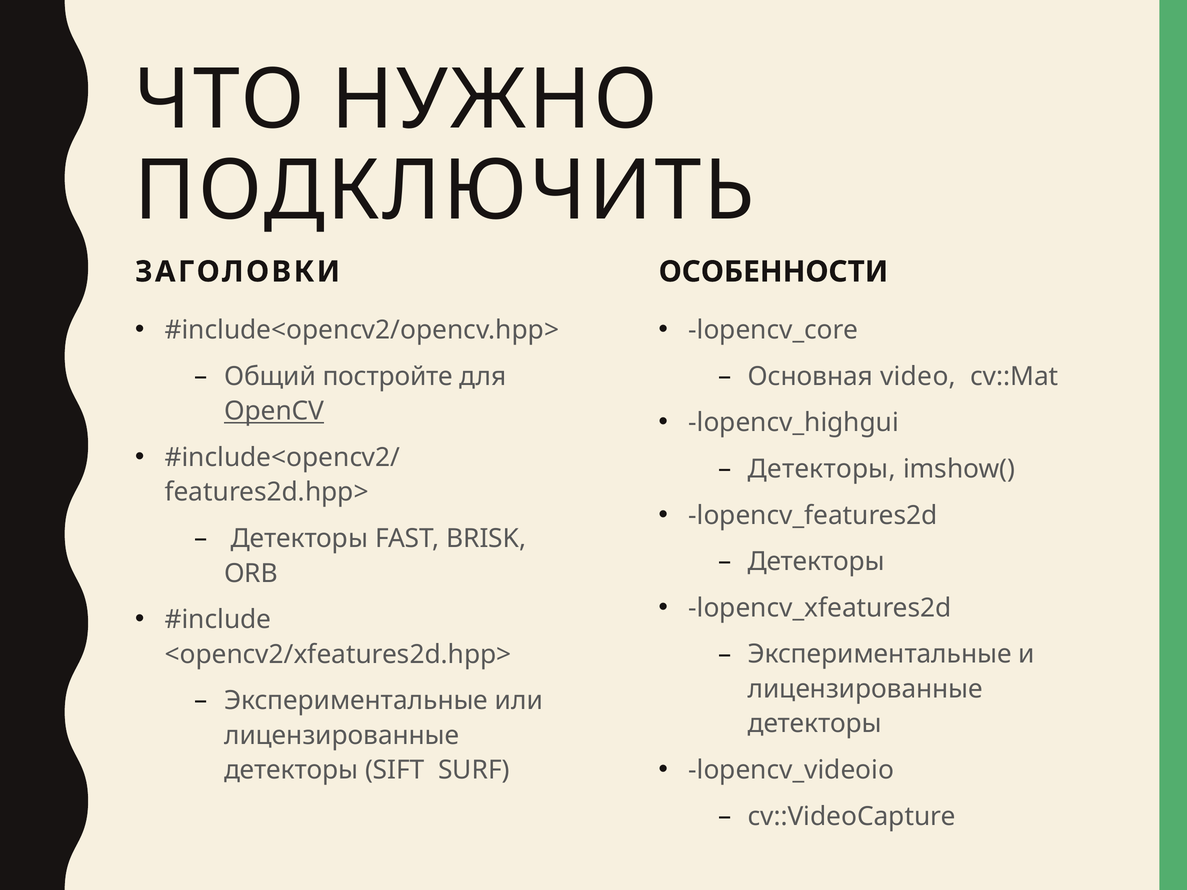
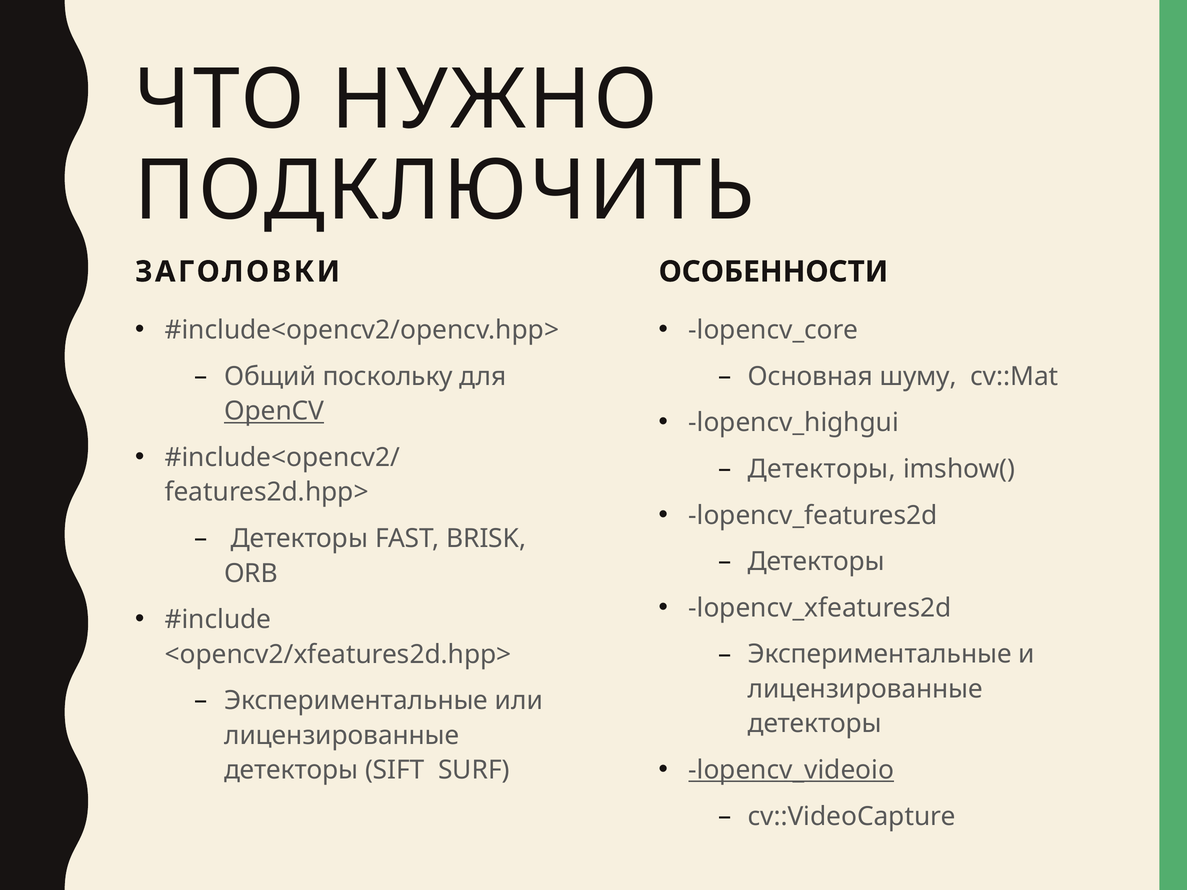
постройте: постройте -> поскольку
video: video -> шуму
lopencv_videoio underline: none -> present
